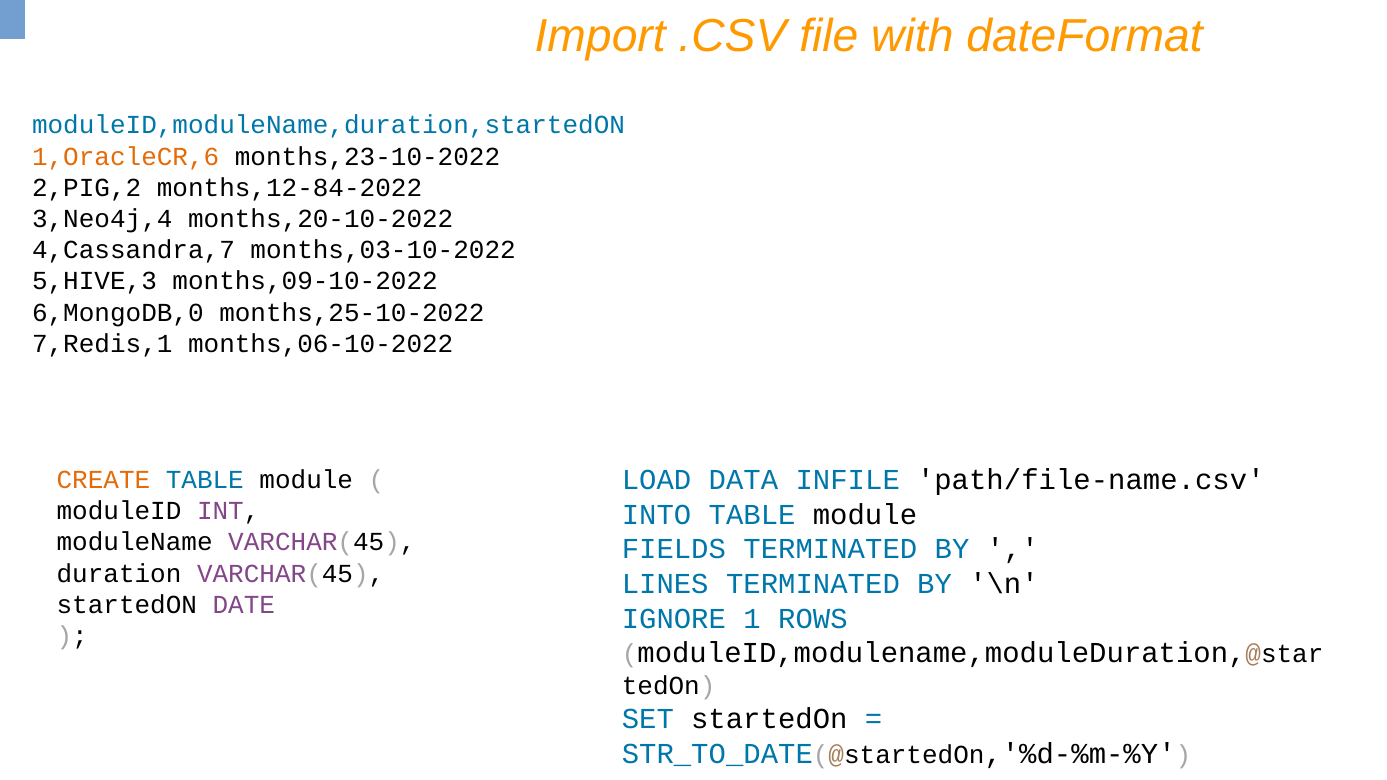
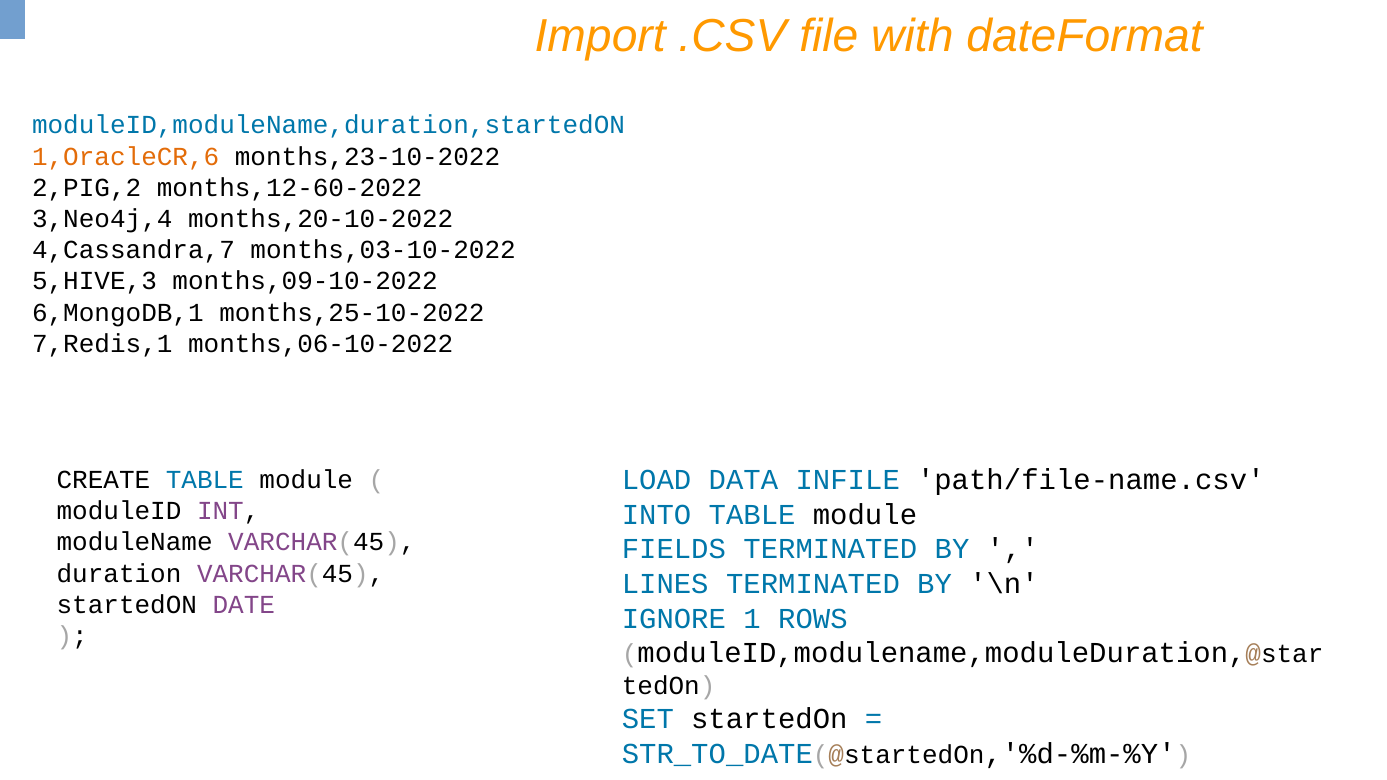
months,12-84-2022: months,12-84-2022 -> months,12-60-2022
6,MongoDB,0: 6,MongoDB,0 -> 6,MongoDB,1
CREATE colour: orange -> black
